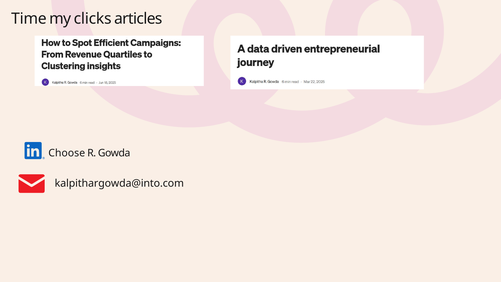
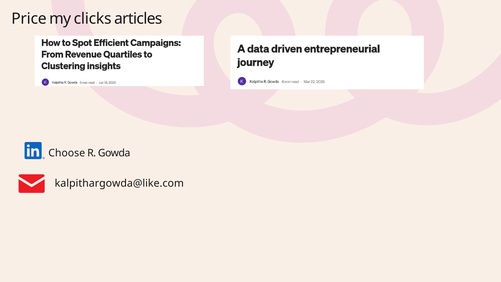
Time: Time -> Price
kalpithargowda@into.com: kalpithargowda@into.com -> kalpithargowda@like.com
